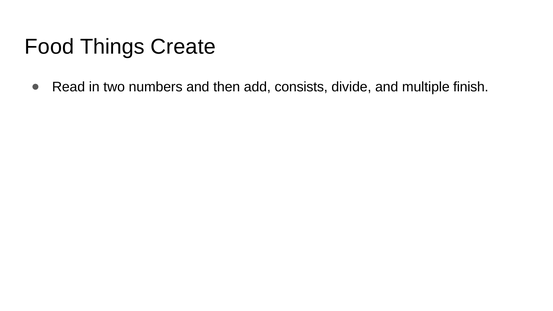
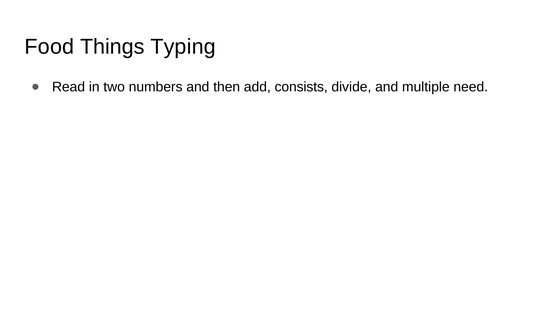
Create: Create -> Typing
finish: finish -> need
